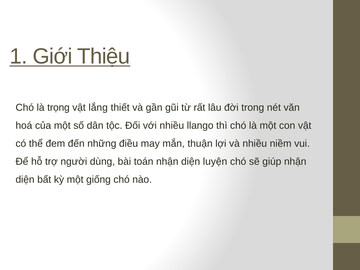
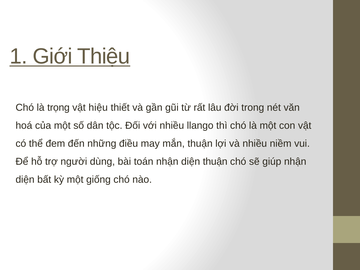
lắng: lắng -> hiệu
diện luyện: luyện -> thuận
